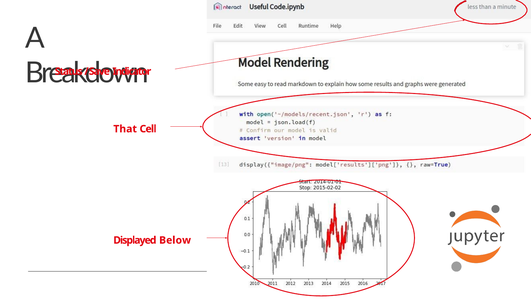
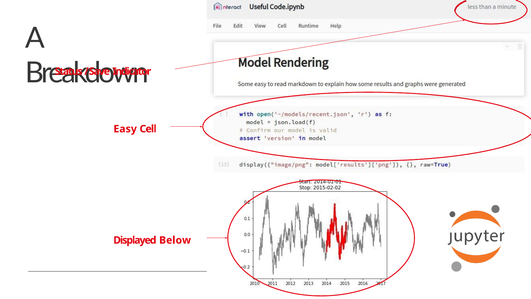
That: That -> Easy
